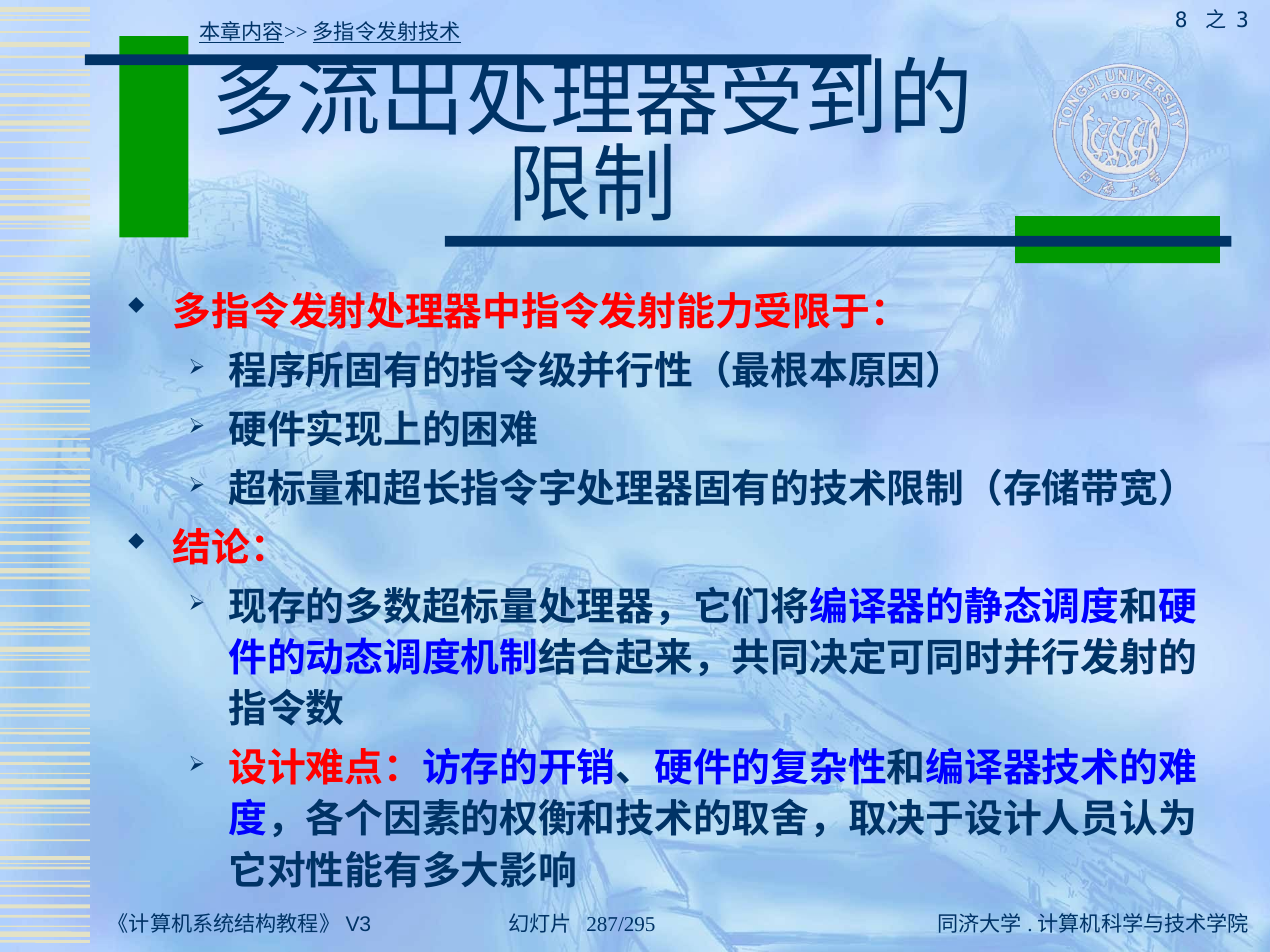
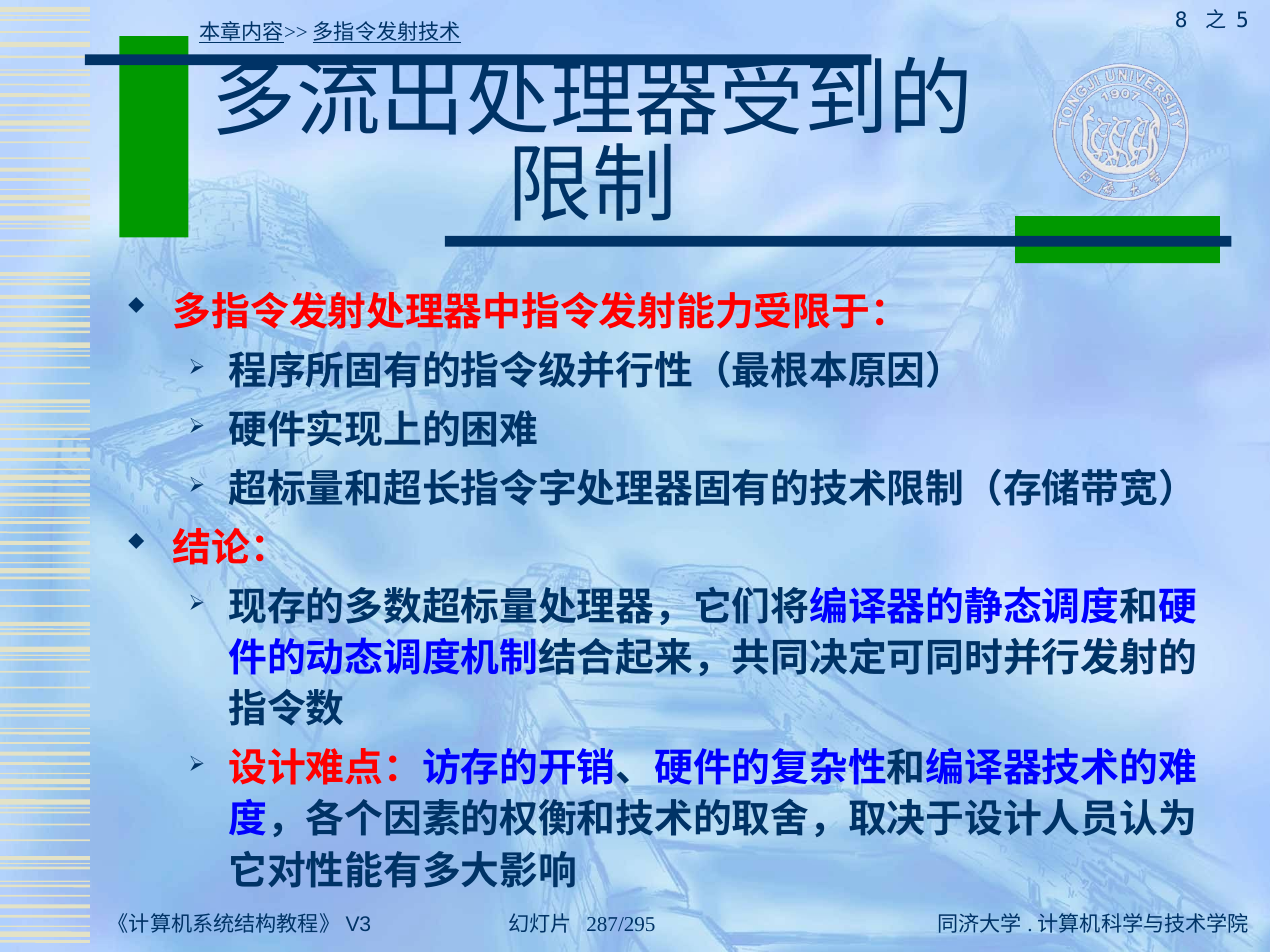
3: 3 -> 5
